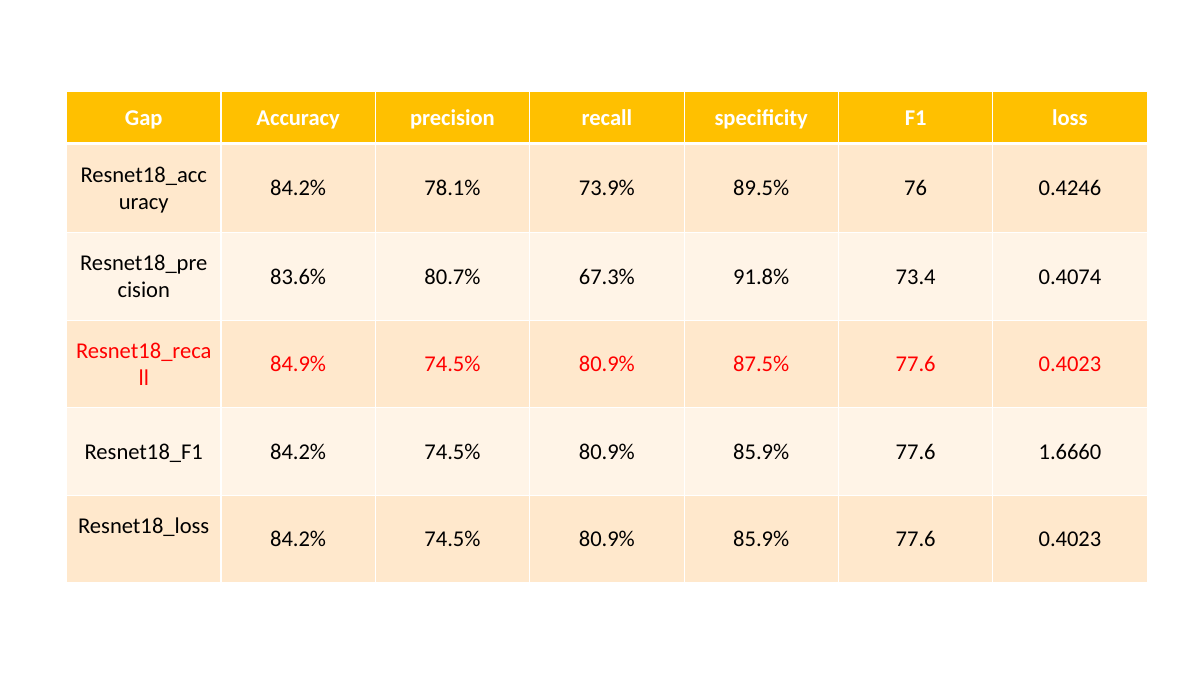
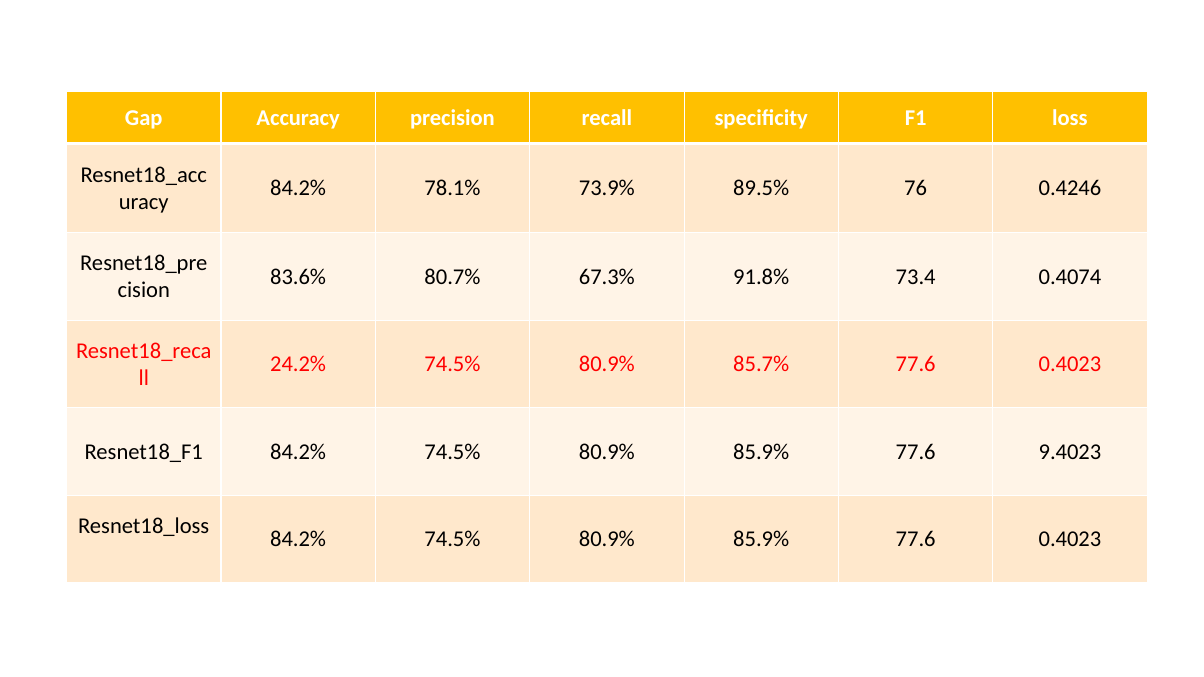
84.9%: 84.9% -> 24.2%
87.5%: 87.5% -> 85.7%
1.6660: 1.6660 -> 9.4023
